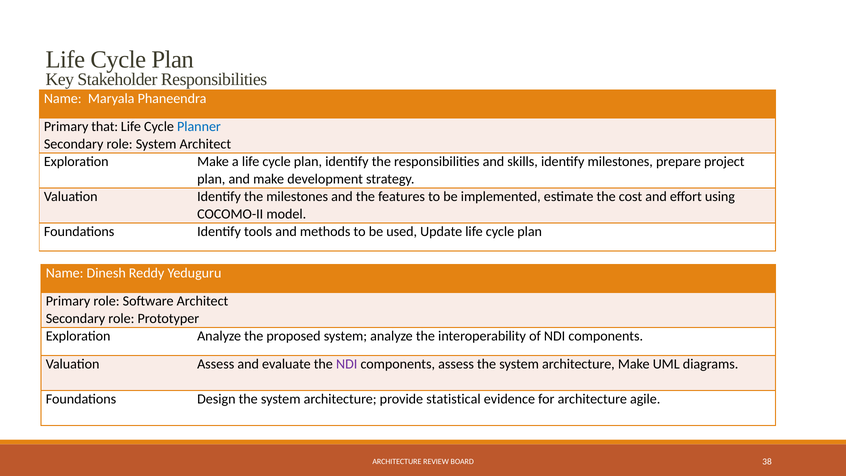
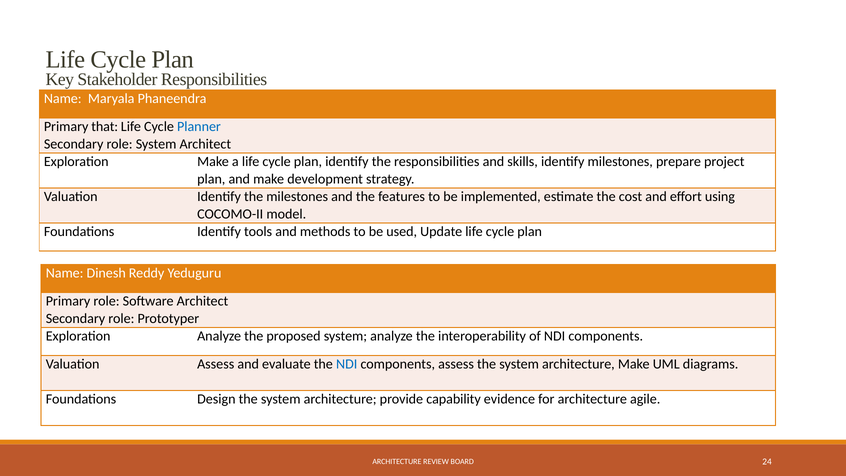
NDI at (347, 364) colour: purple -> blue
statistical: statistical -> capability
38: 38 -> 24
